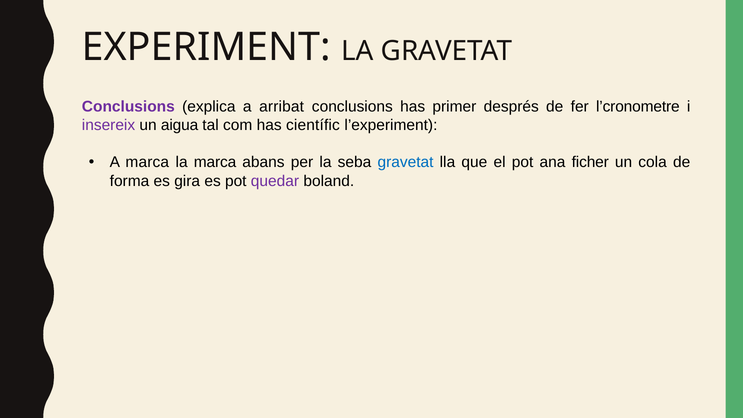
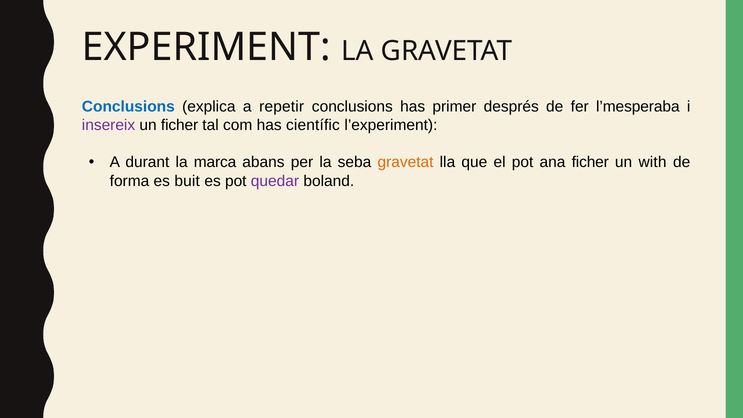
Conclusions at (128, 107) colour: purple -> blue
arribat: arribat -> repetir
l’cronometre: l’cronometre -> l’mesperaba
un aigua: aigua -> ficher
A marca: marca -> durant
gravetat at (406, 162) colour: blue -> orange
cola: cola -> with
gira: gira -> buit
